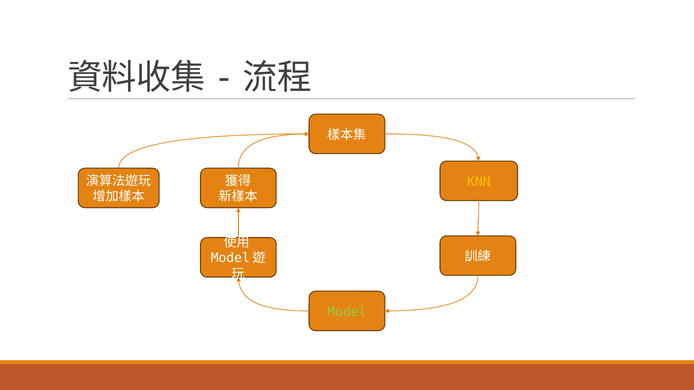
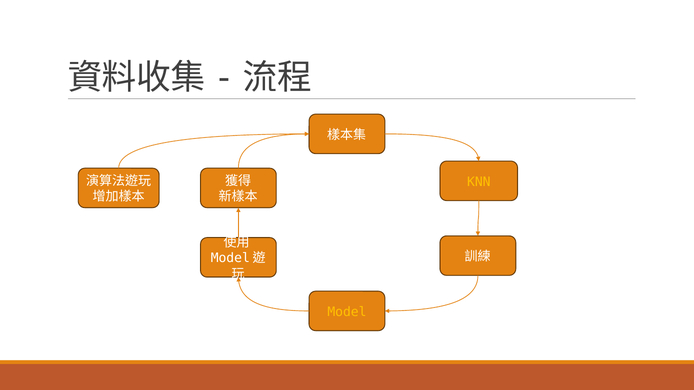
Model colour: light green -> yellow
